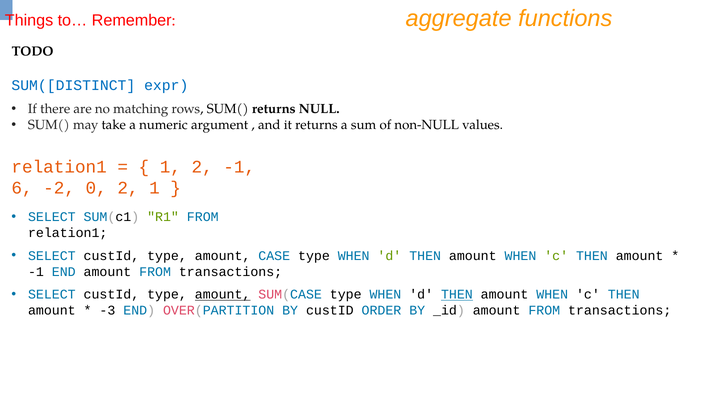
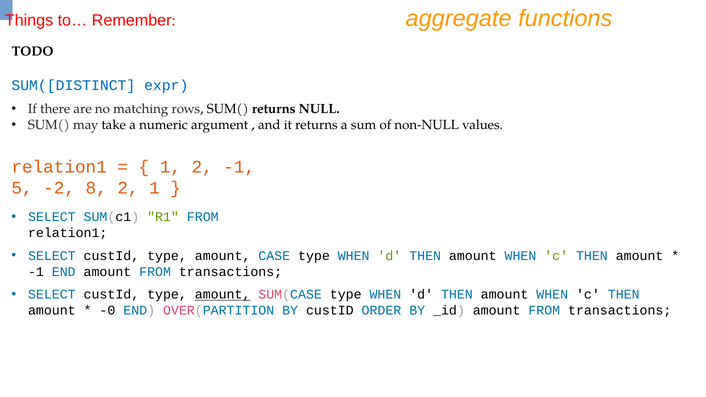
6: 6 -> 5
0: 0 -> 8
THEN at (457, 295) underline: present -> none
-3: -3 -> -0
